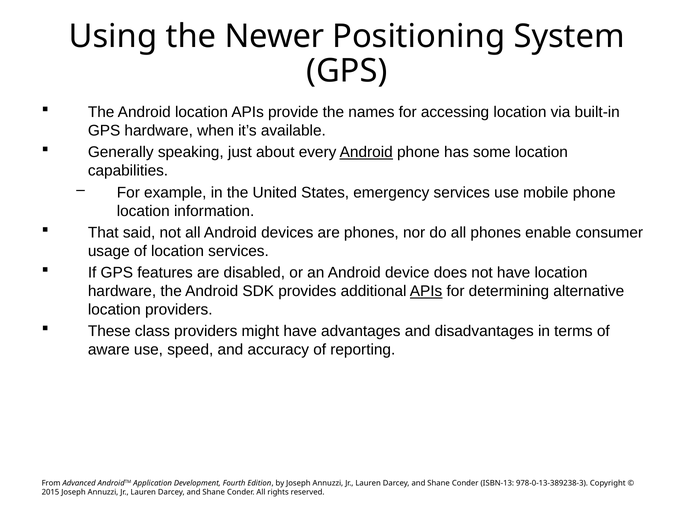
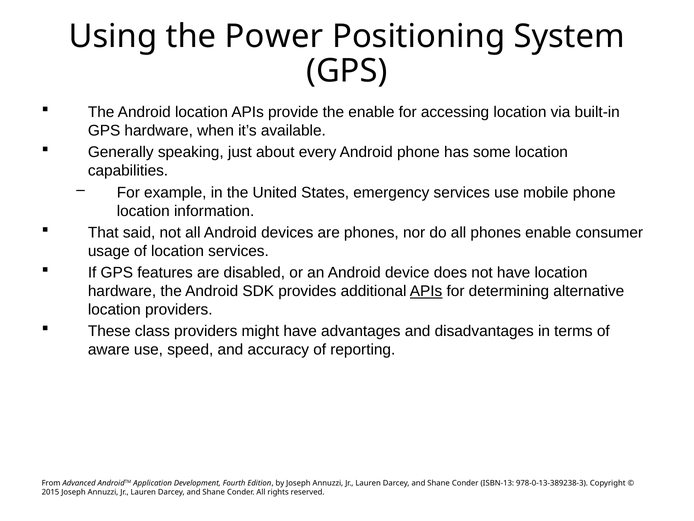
Newer: Newer -> Power
the names: names -> enable
Android at (366, 152) underline: present -> none
